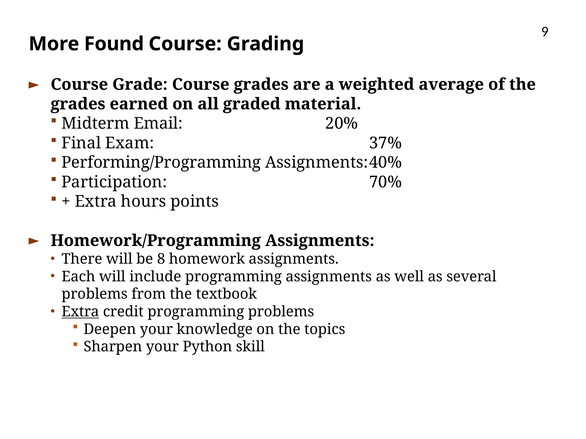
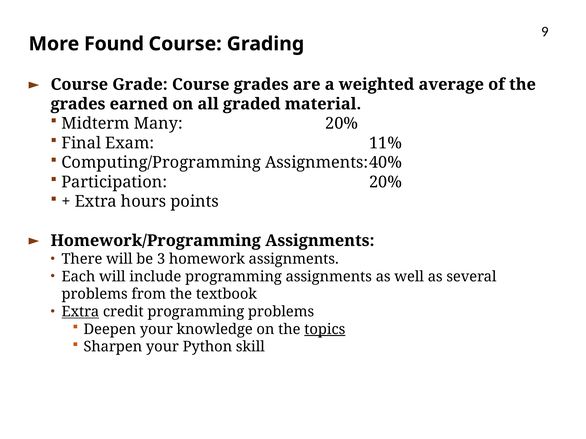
Email: Email -> Many
37%: 37% -> 11%
Performing/Programming: Performing/Programming -> Computing/Programming
Participation 70%: 70% -> 20%
8: 8 -> 3
topics underline: none -> present
